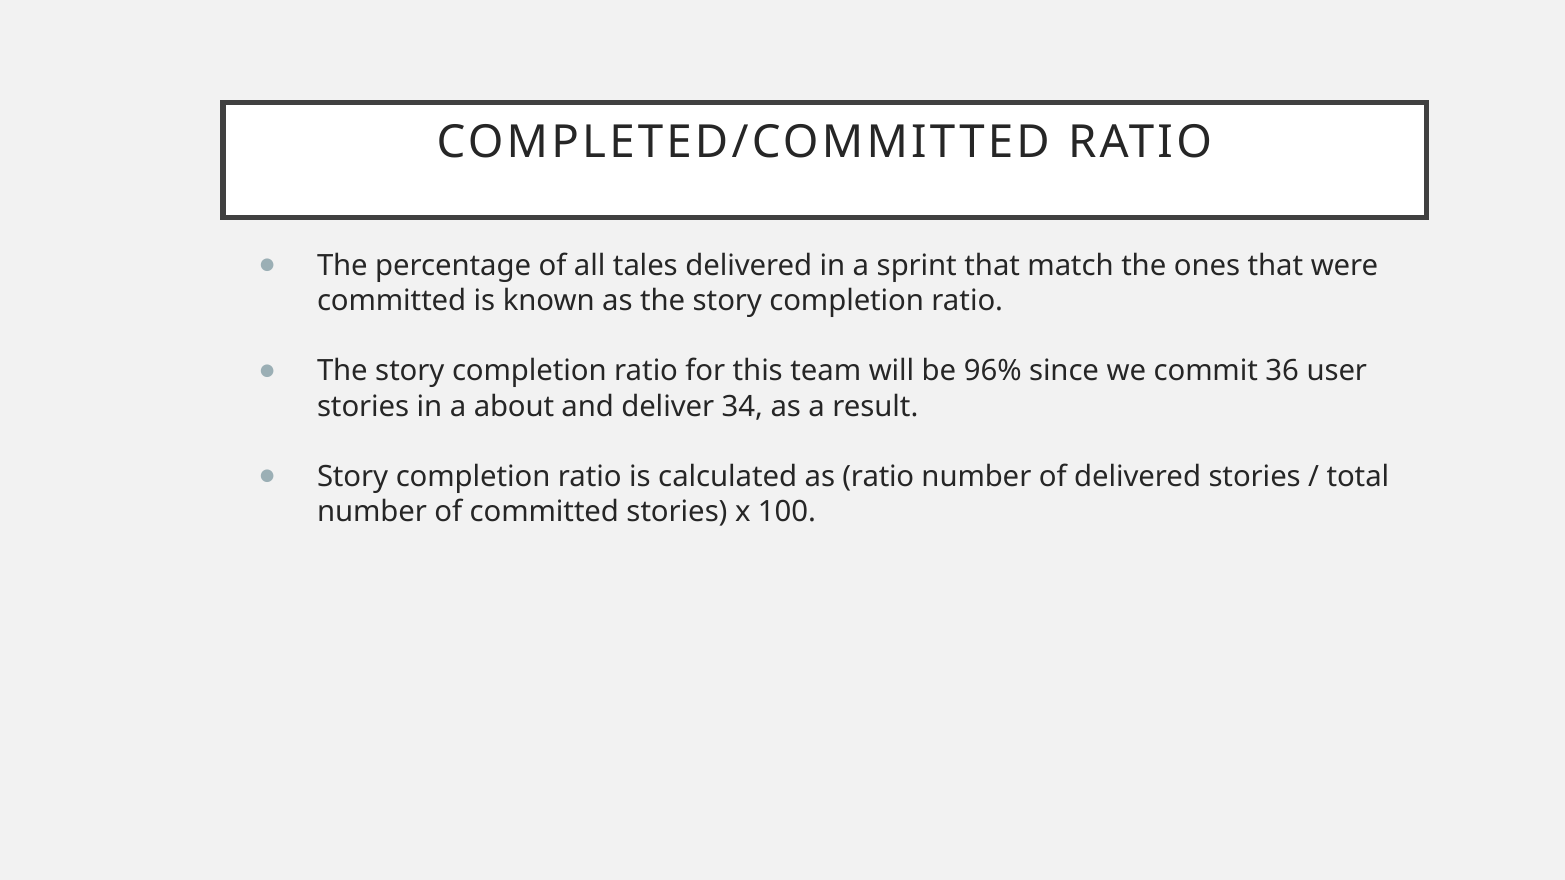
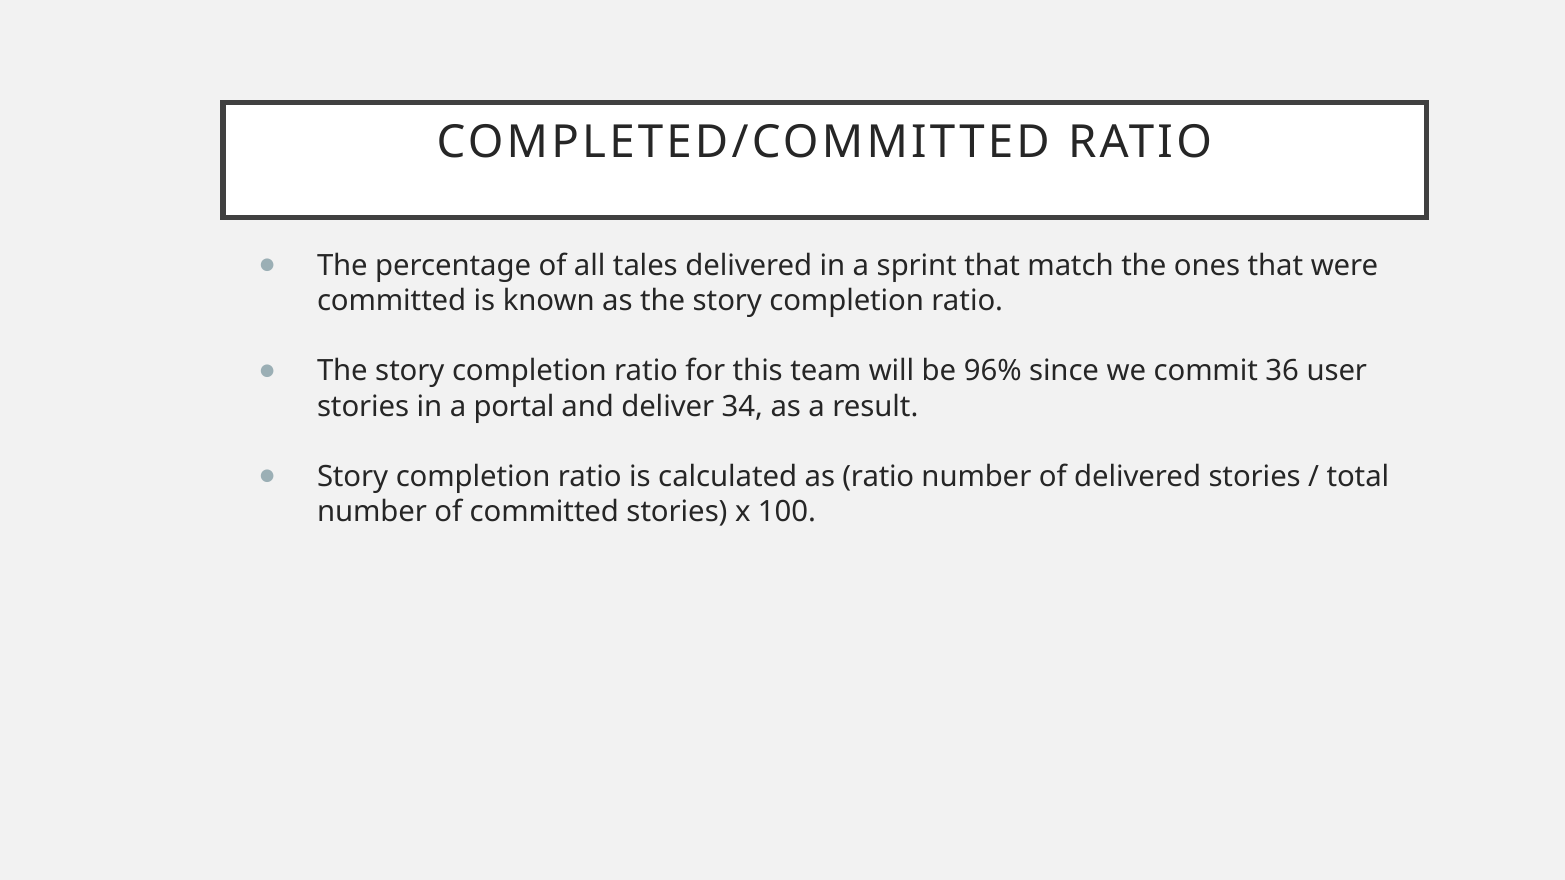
about: about -> portal
